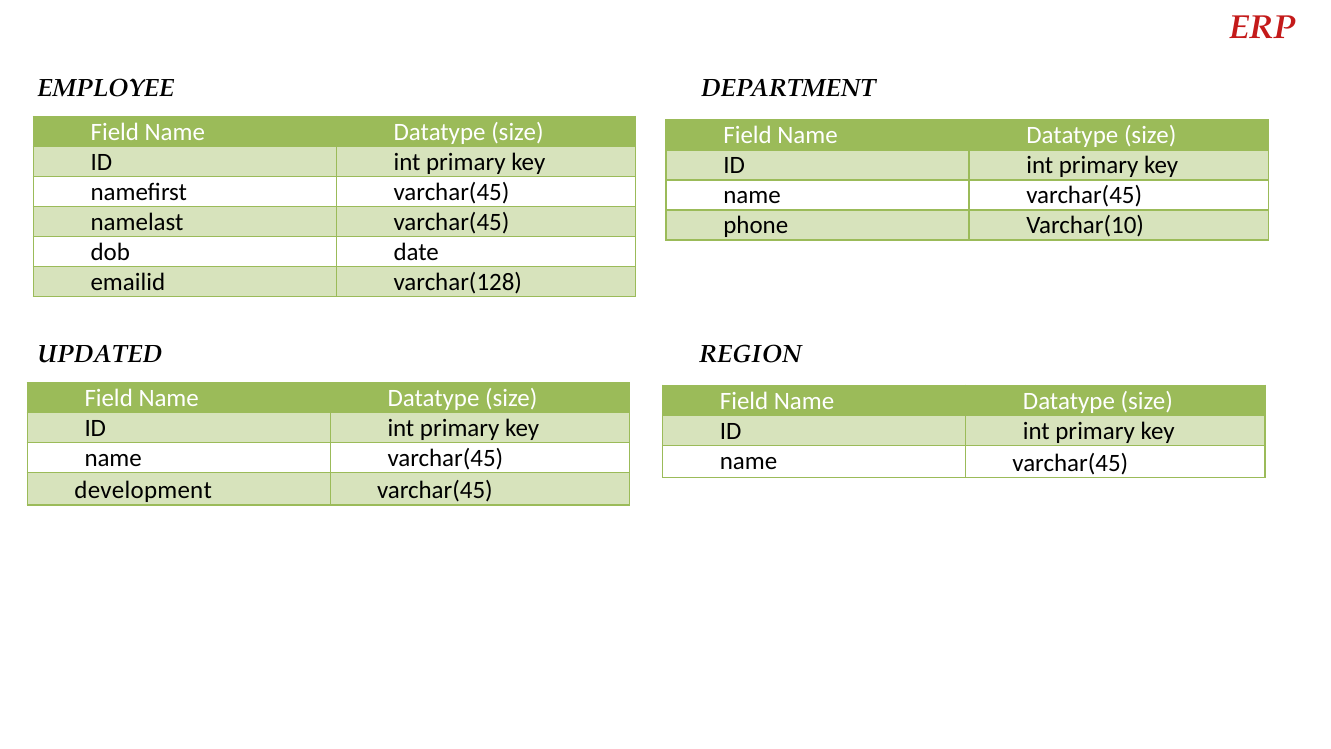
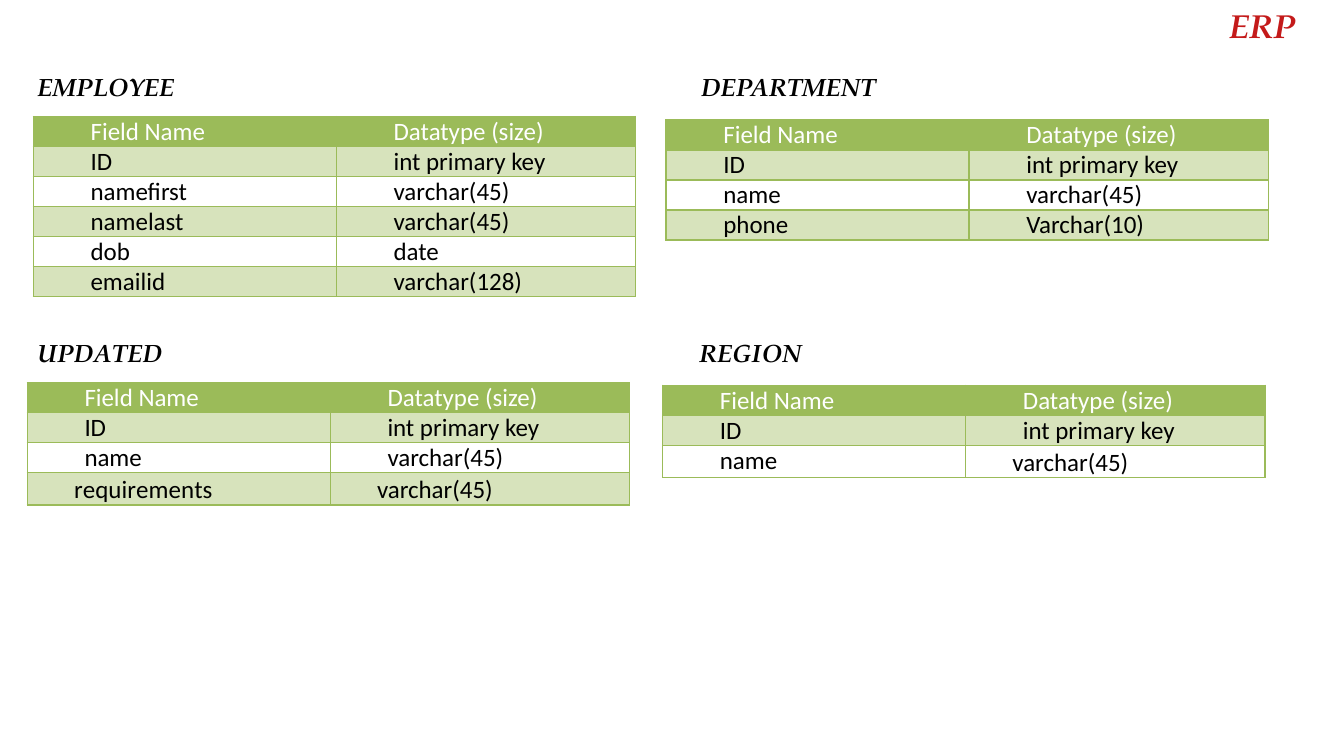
development: development -> requirements
